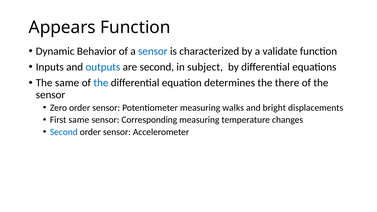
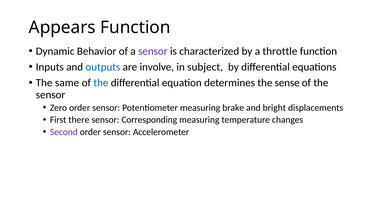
sensor at (153, 51) colour: blue -> purple
validate: validate -> throttle
are second: second -> involve
there: there -> sense
walks: walks -> brake
First same: same -> there
Second at (64, 132) colour: blue -> purple
